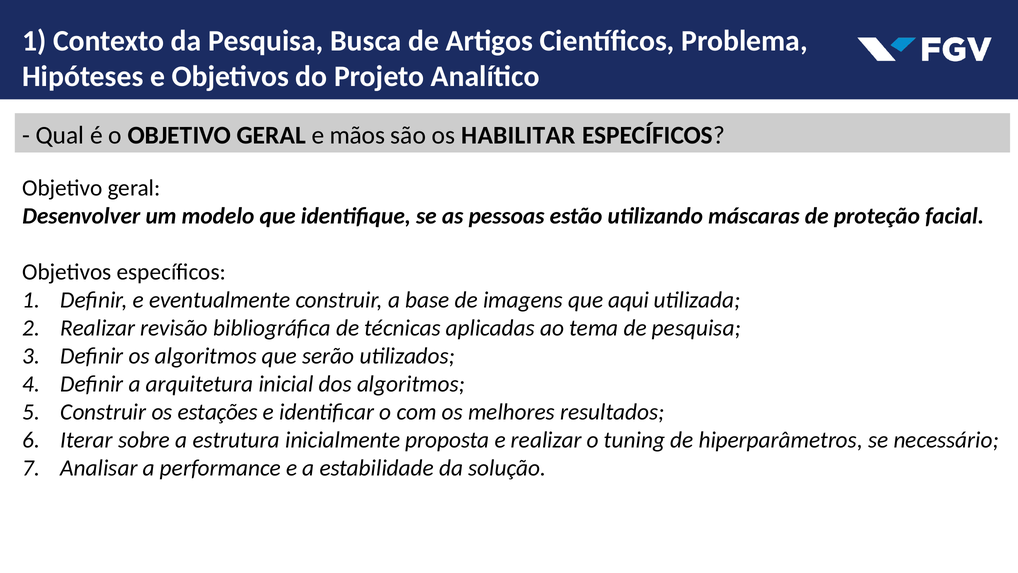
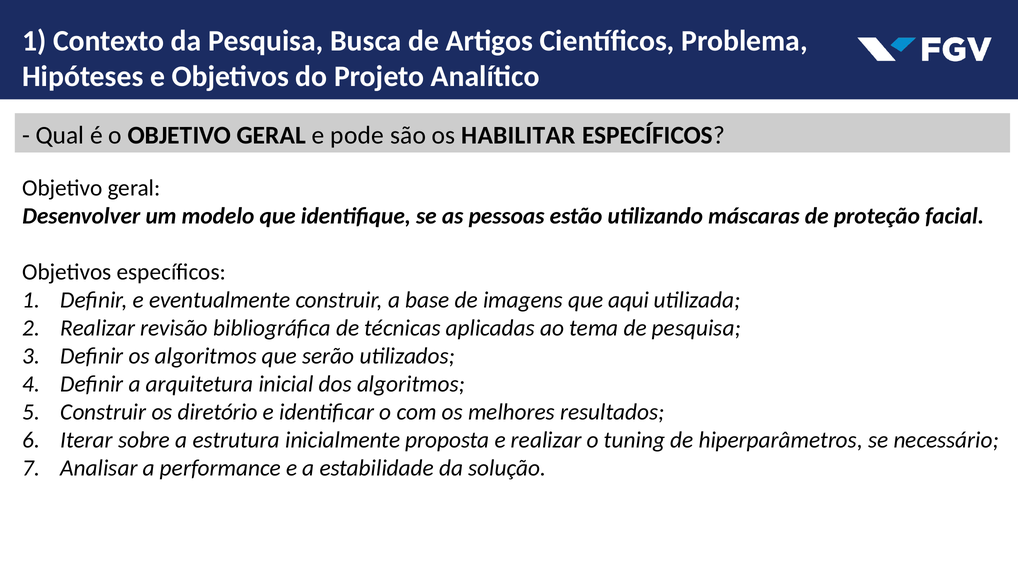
mãos: mãos -> pode
estações: estações -> diretório
